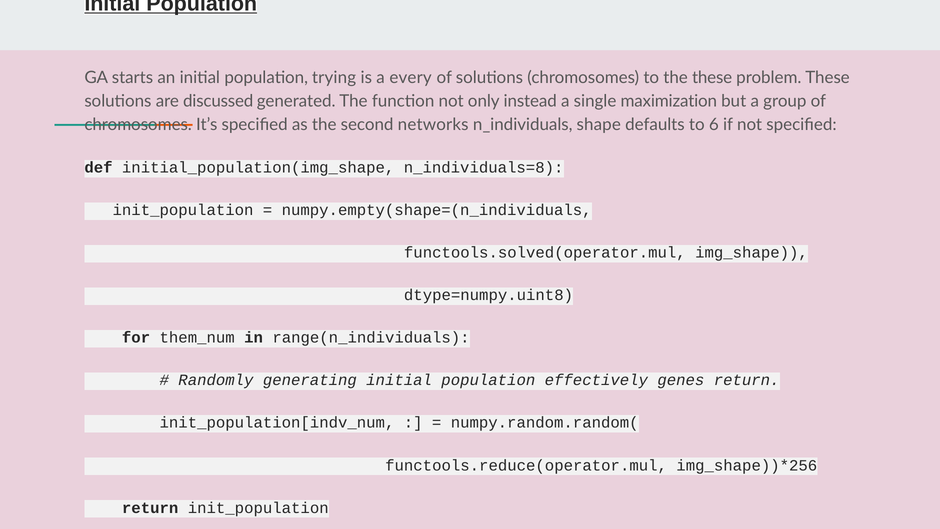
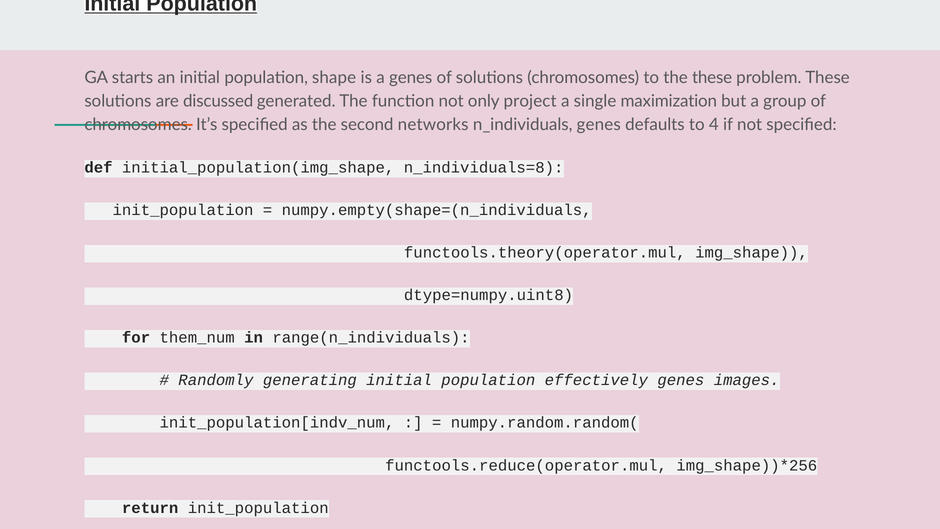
trying: trying -> shape
a every: every -> genes
instead: instead -> project
n_individuals shape: shape -> genes
6: 6 -> 4
functools.solved(operator.mul: functools.solved(operator.mul -> functools.theory(operator.mul
genes return: return -> images
